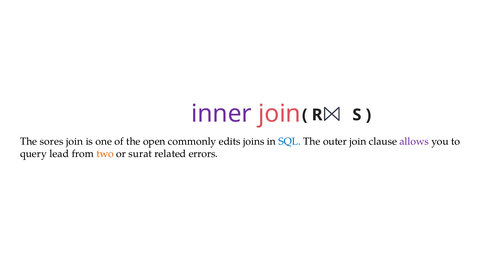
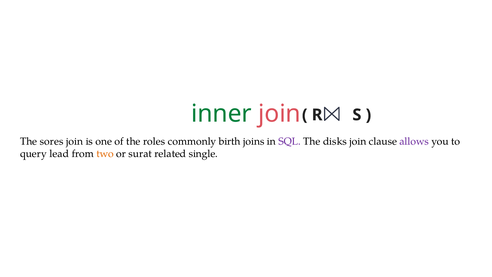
inner colour: purple -> green
open: open -> roles
edits: edits -> birth
SQL colour: blue -> purple
outer: outer -> disks
errors: errors -> single
